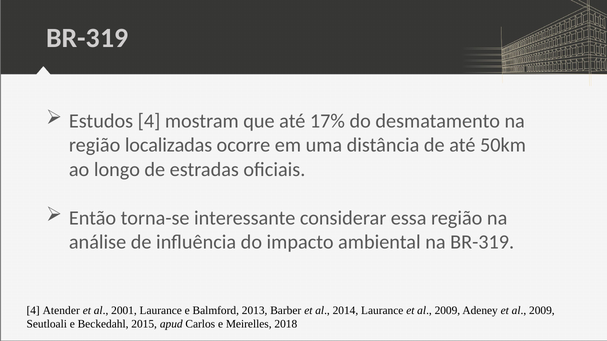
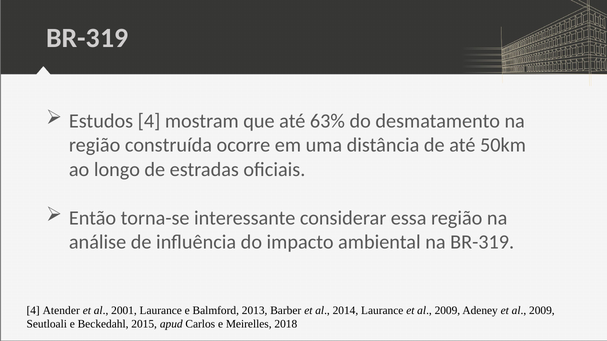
17%: 17% -> 63%
localizadas: localizadas -> construída
